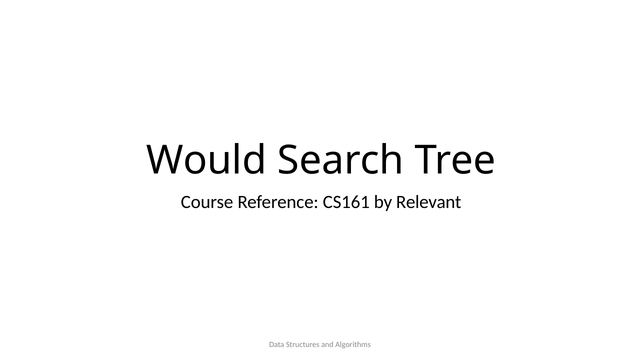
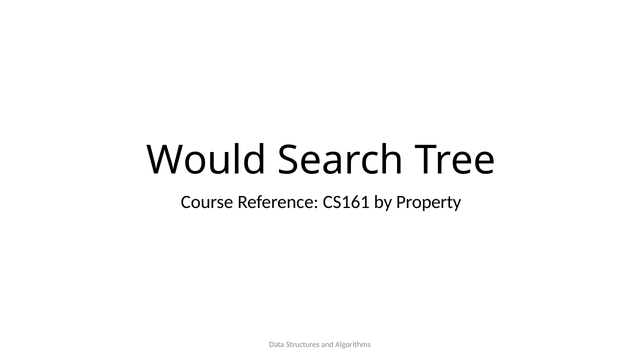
Relevant: Relevant -> Property
